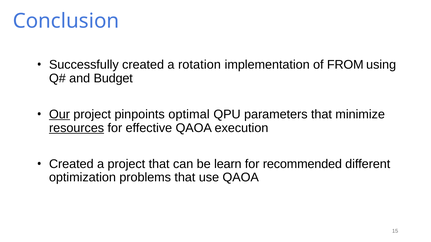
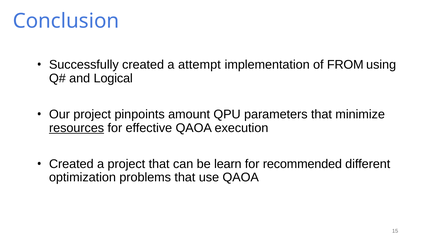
rotation: rotation -> attempt
Budget: Budget -> Logical
Our underline: present -> none
optimal: optimal -> amount
